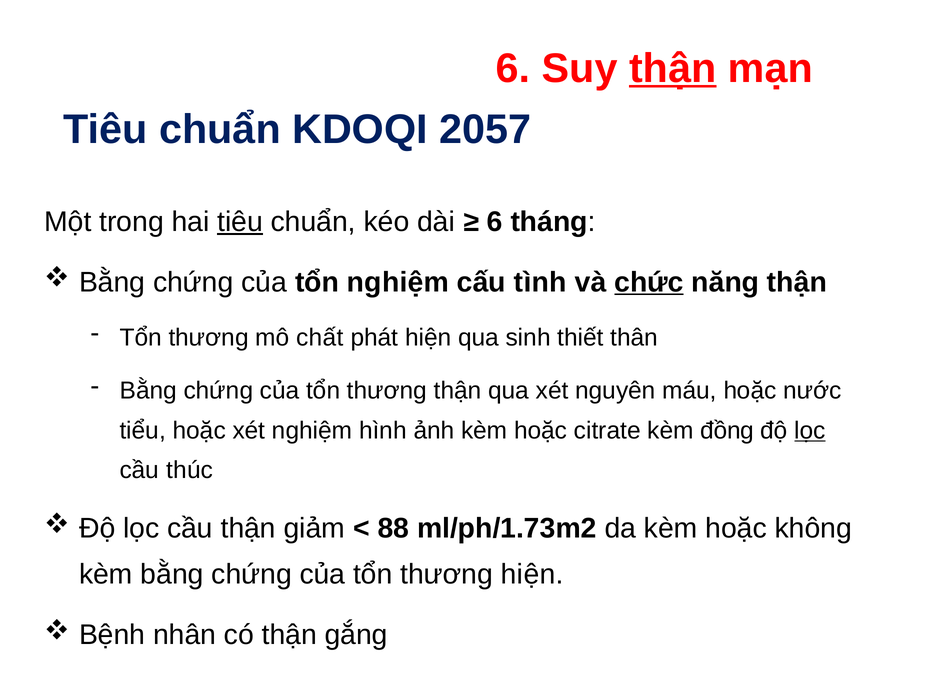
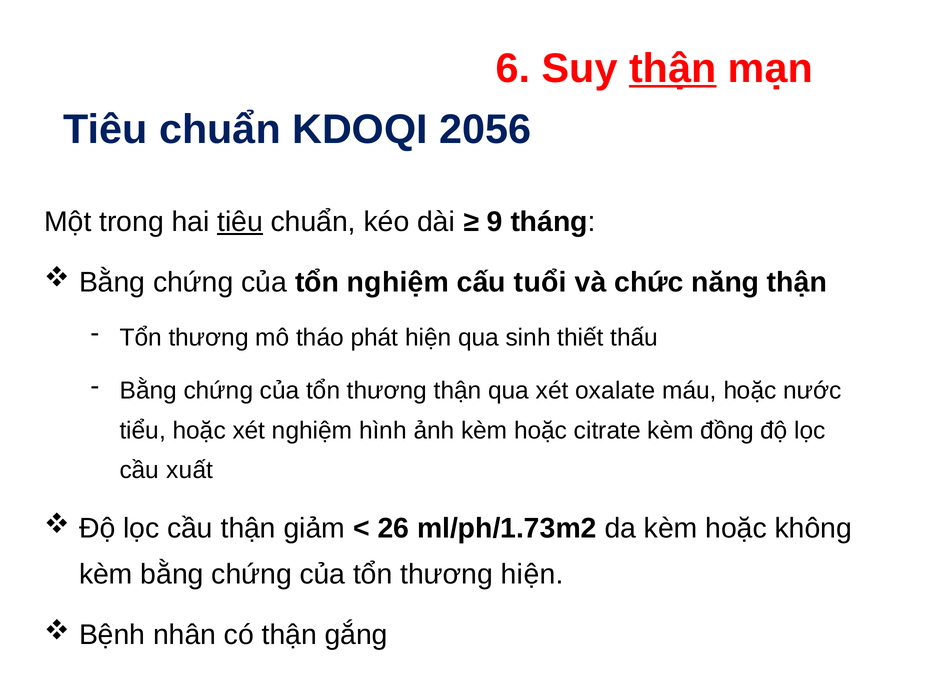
2057: 2057 -> 2056
6 at (495, 222): 6 -> 9
tình: tình -> tuổi
chức underline: present -> none
chất: chất -> tháo
thân: thân -> thấu
nguyên: nguyên -> oxalate
lọc at (810, 430) underline: present -> none
thúc: thúc -> xuất
88: 88 -> 26
